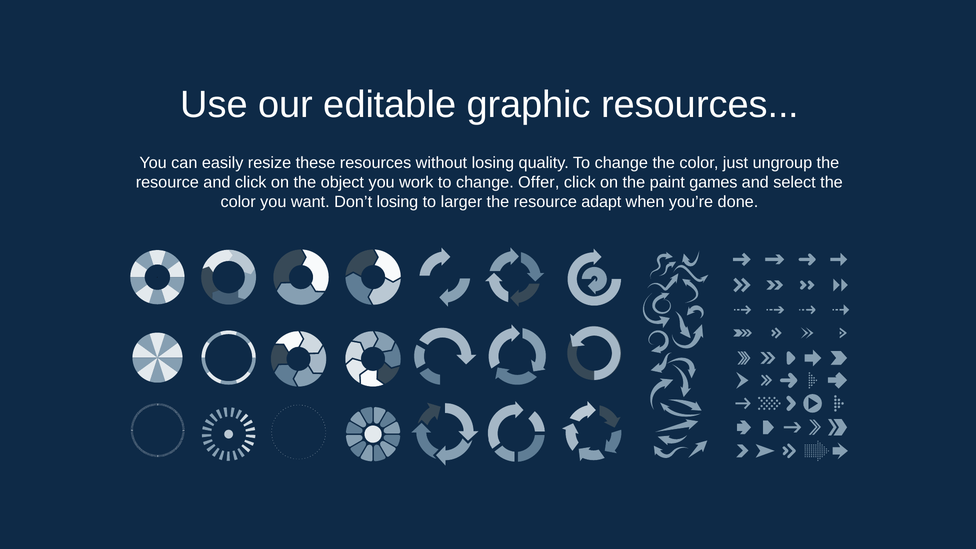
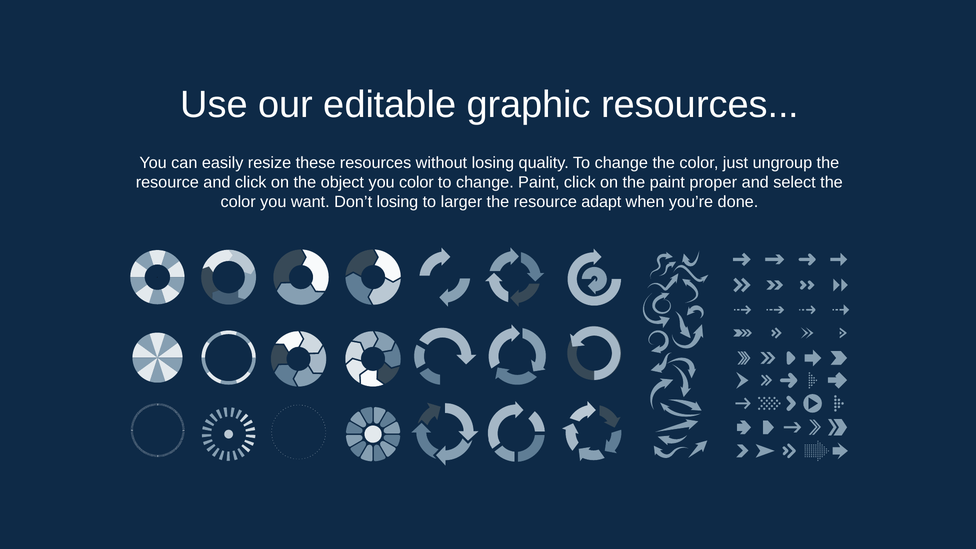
you work: work -> color
change Offer: Offer -> Paint
games: games -> proper
